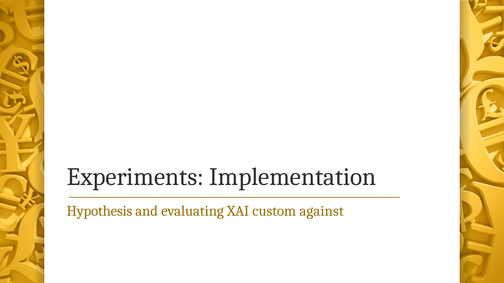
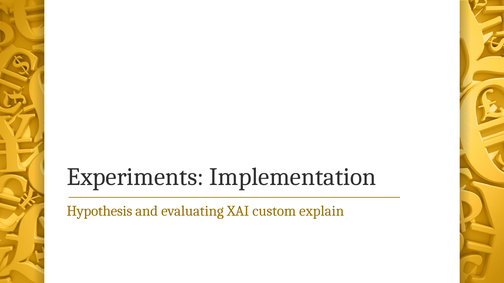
against: against -> explain
